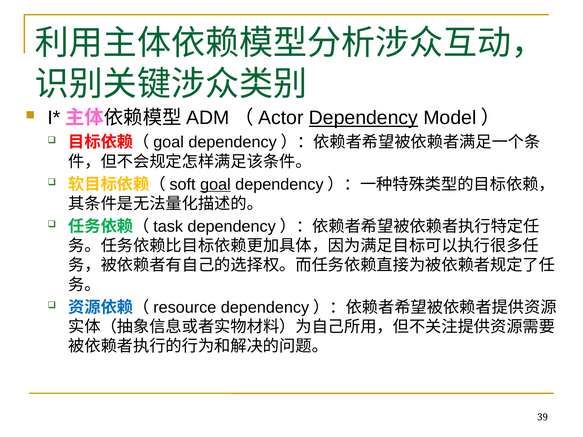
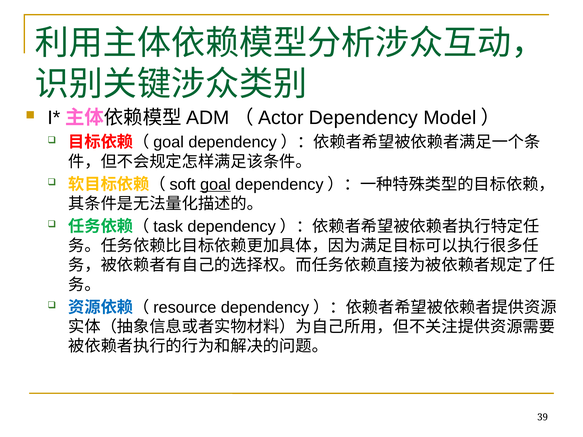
Dependency at (363, 118) underline: present -> none
